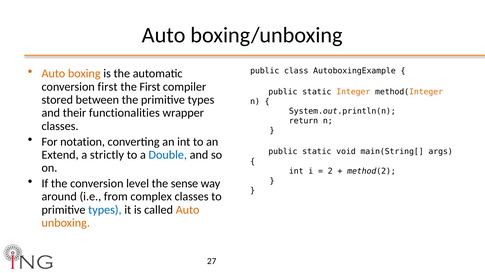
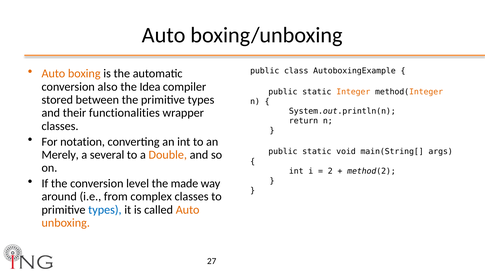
conversion first: first -> also
the First: First -> Idea
Extend: Extend -> Merely
strictly: strictly -> several
Double colour: blue -> orange
sense: sense -> made
